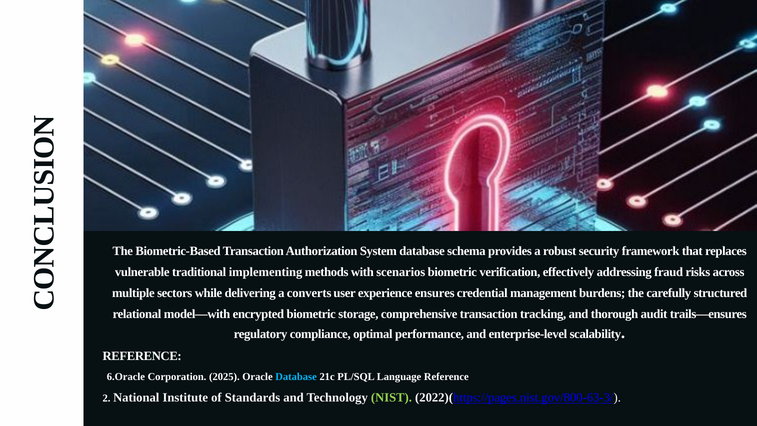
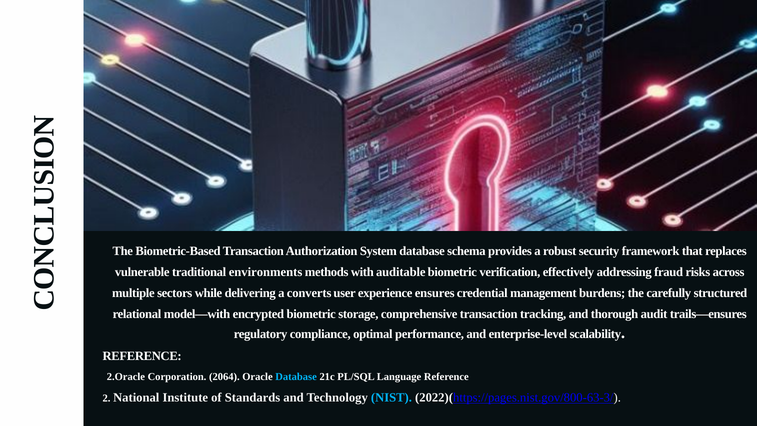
implementing: implementing -> environments
scenarios: scenarios -> auditable
6.Oracle: 6.Oracle -> 2.Oracle
2025: 2025 -> 2064
NIST colour: light green -> light blue
